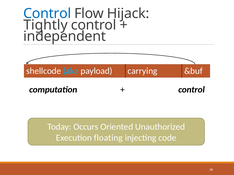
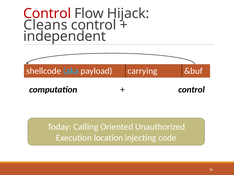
Control at (47, 14) colour: blue -> red
Tightly: Tightly -> Cleans
Occurs: Occurs -> Calling
floating: floating -> location
